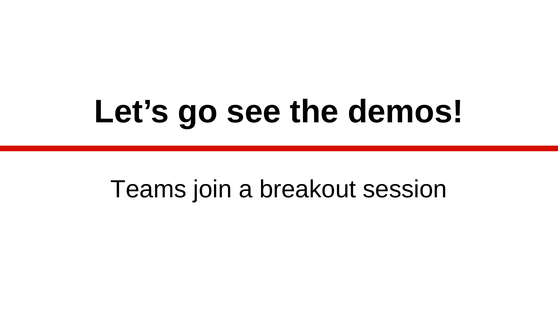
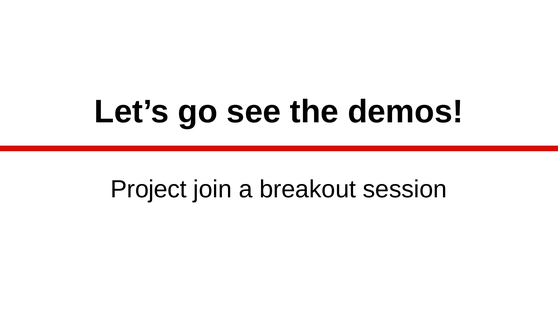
Teams: Teams -> Project
